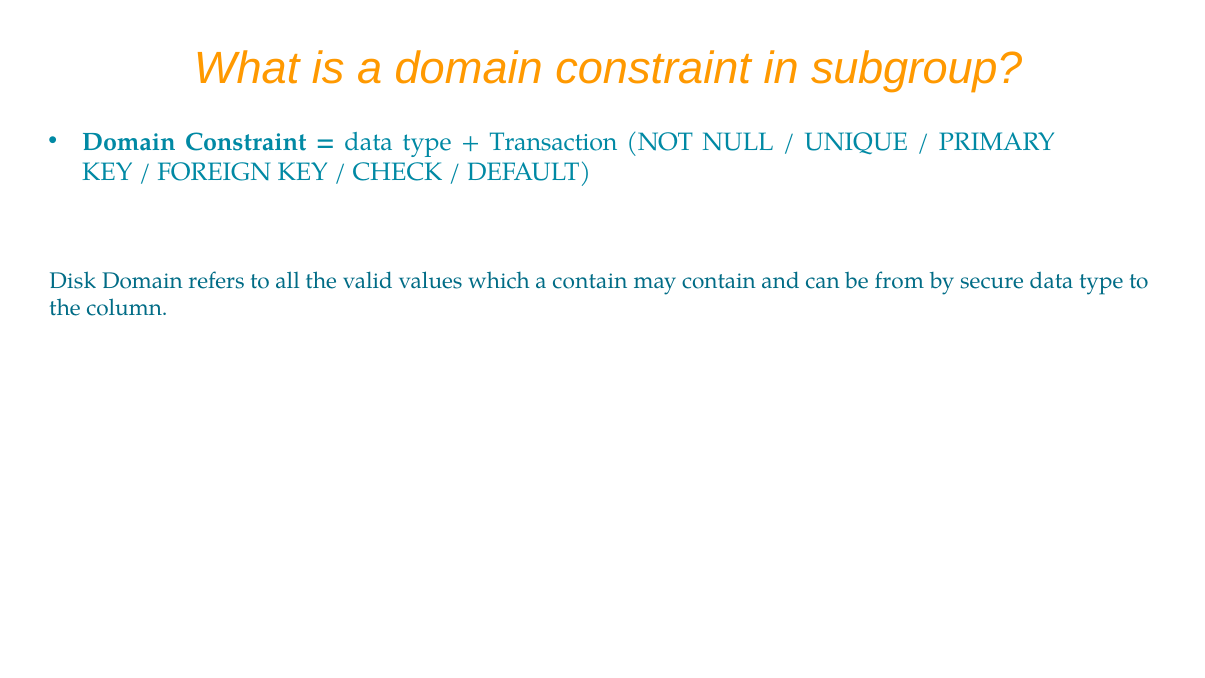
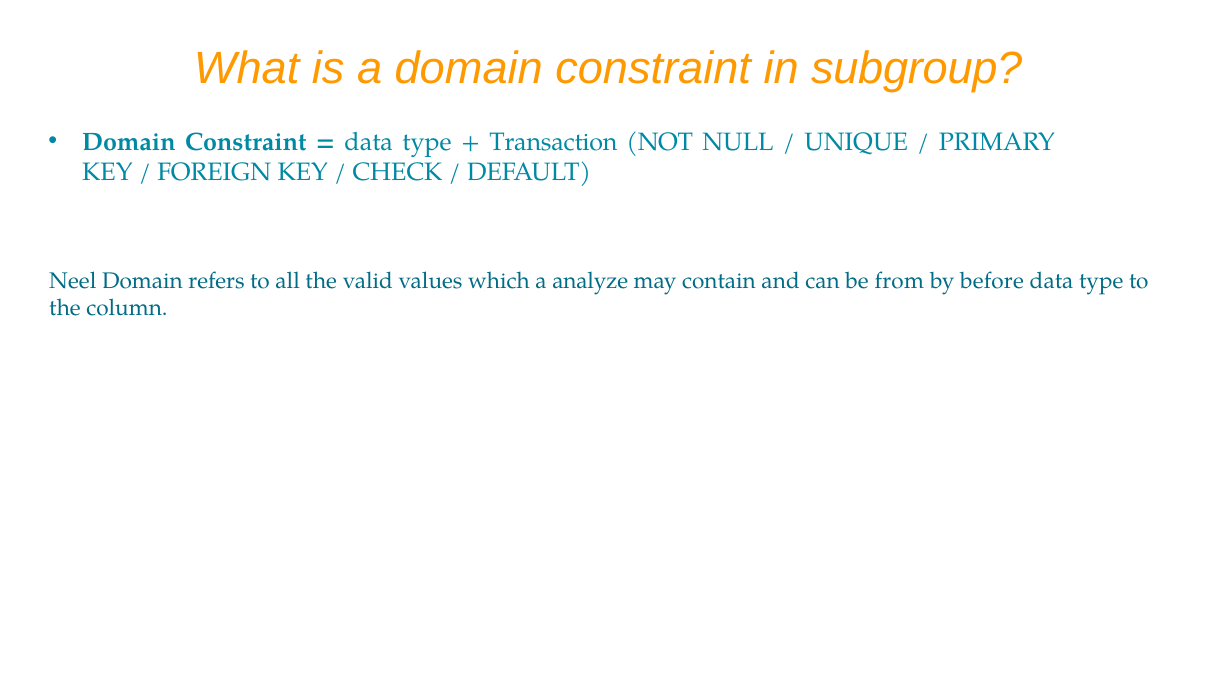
Disk: Disk -> Neel
a contain: contain -> analyze
secure: secure -> before
